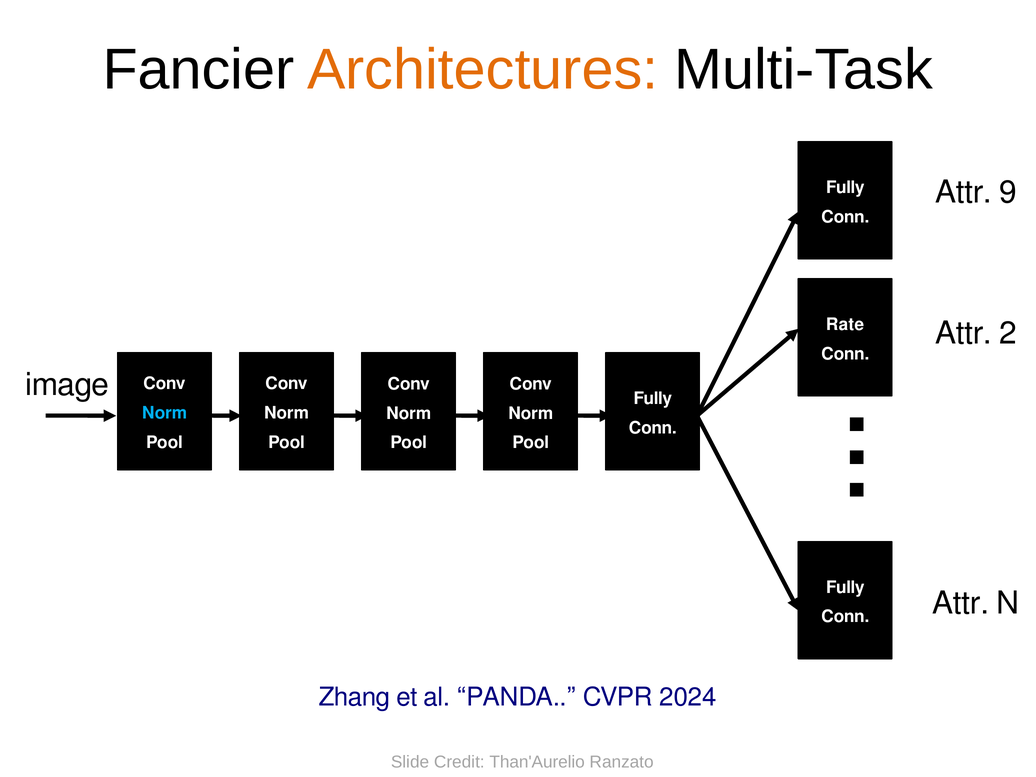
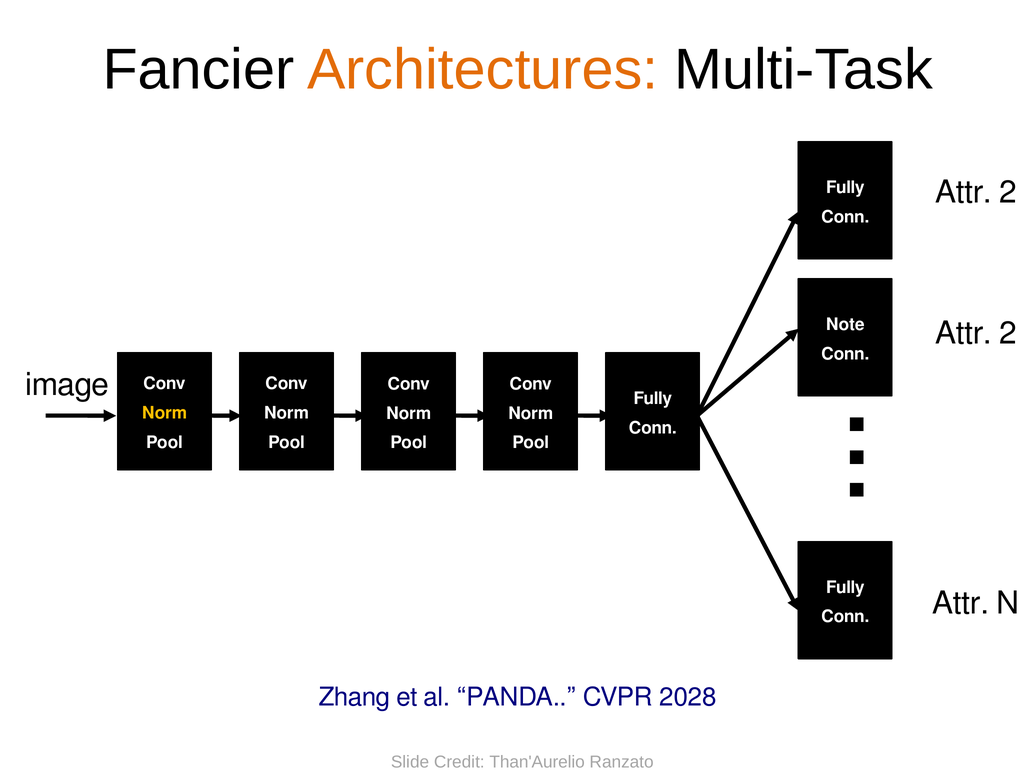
9 at (1008, 192): 9 -> 2
Rate: Rate -> Note
Norm at (164, 413) colour: light blue -> yellow
2024: 2024 -> 2028
